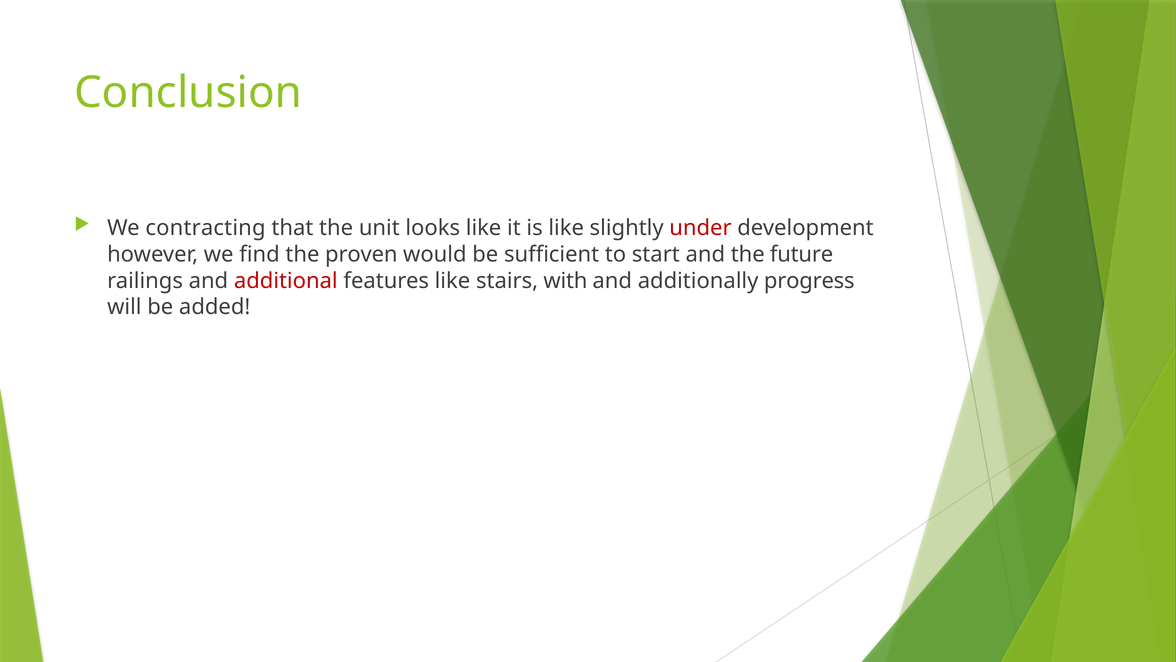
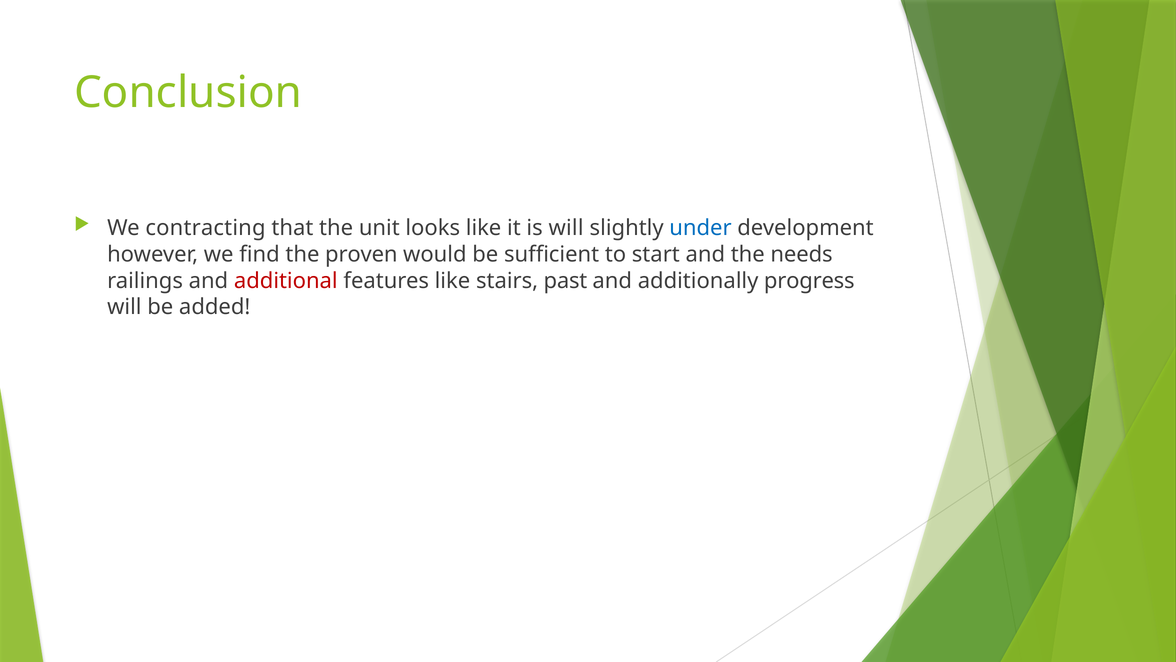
is like: like -> will
under colour: red -> blue
future: future -> needs
with: with -> past
